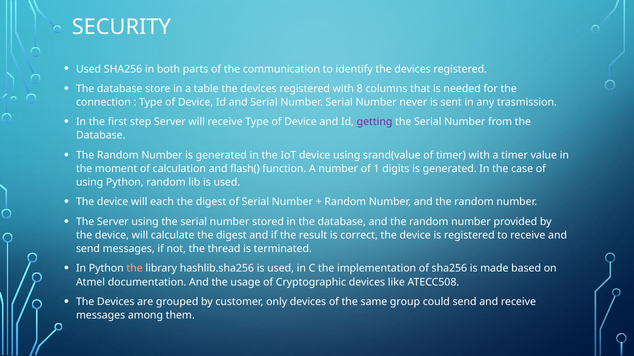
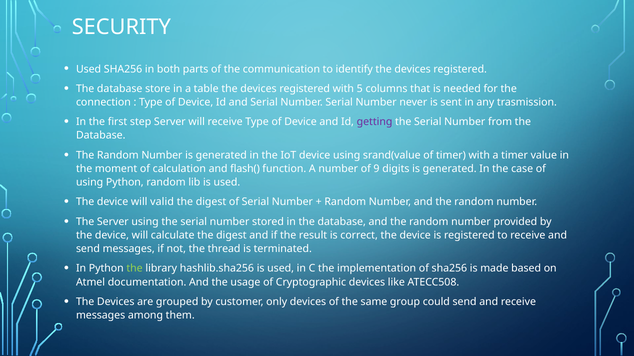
8: 8 -> 5
1: 1 -> 9
each: each -> valid
the at (135, 269) colour: pink -> light green
